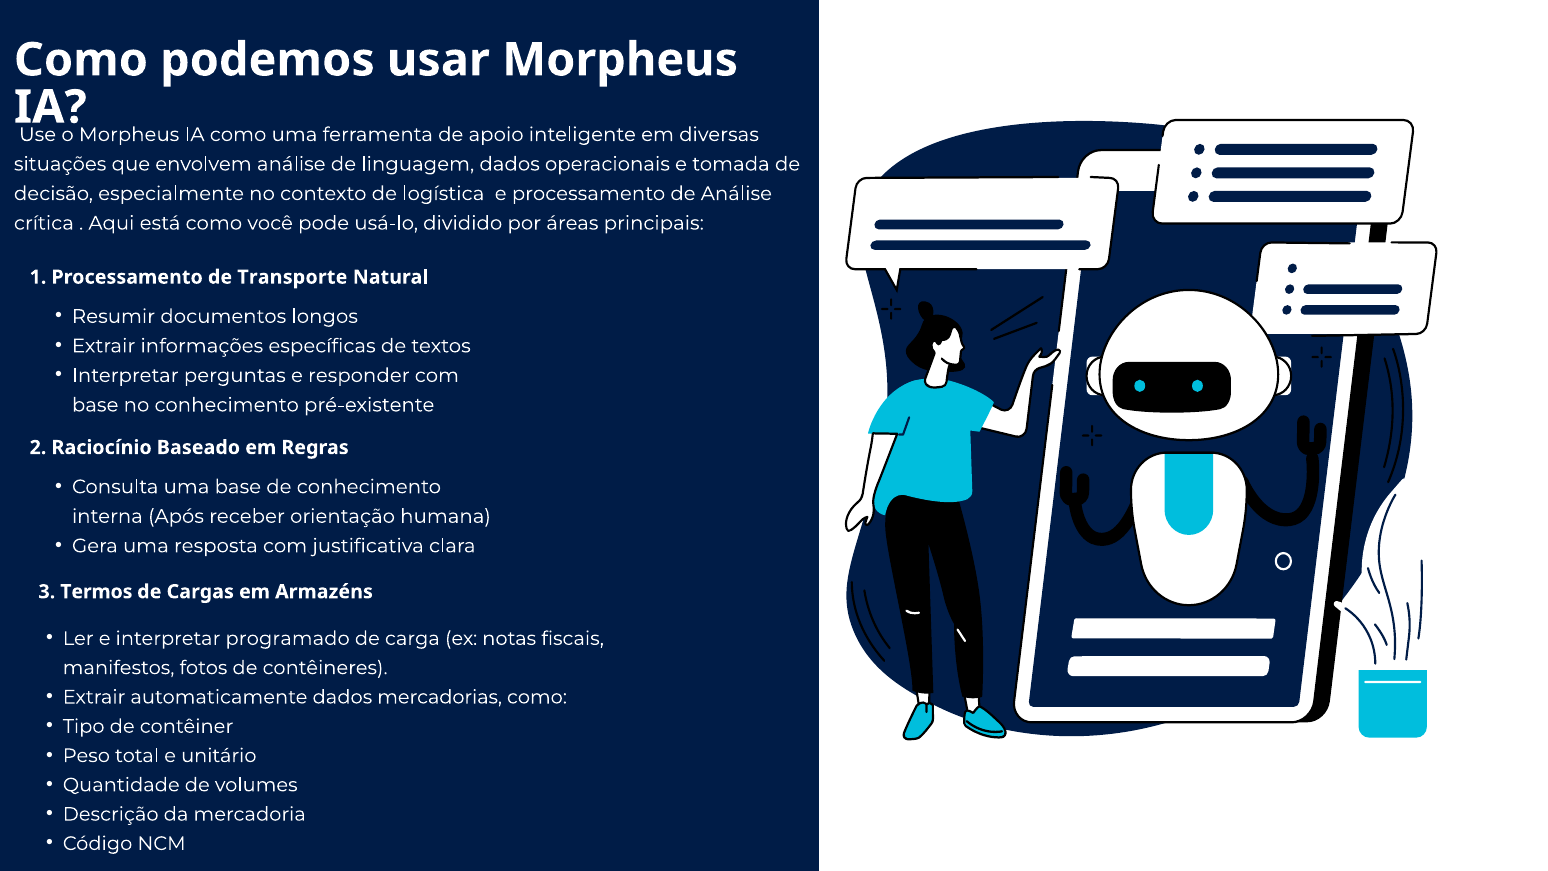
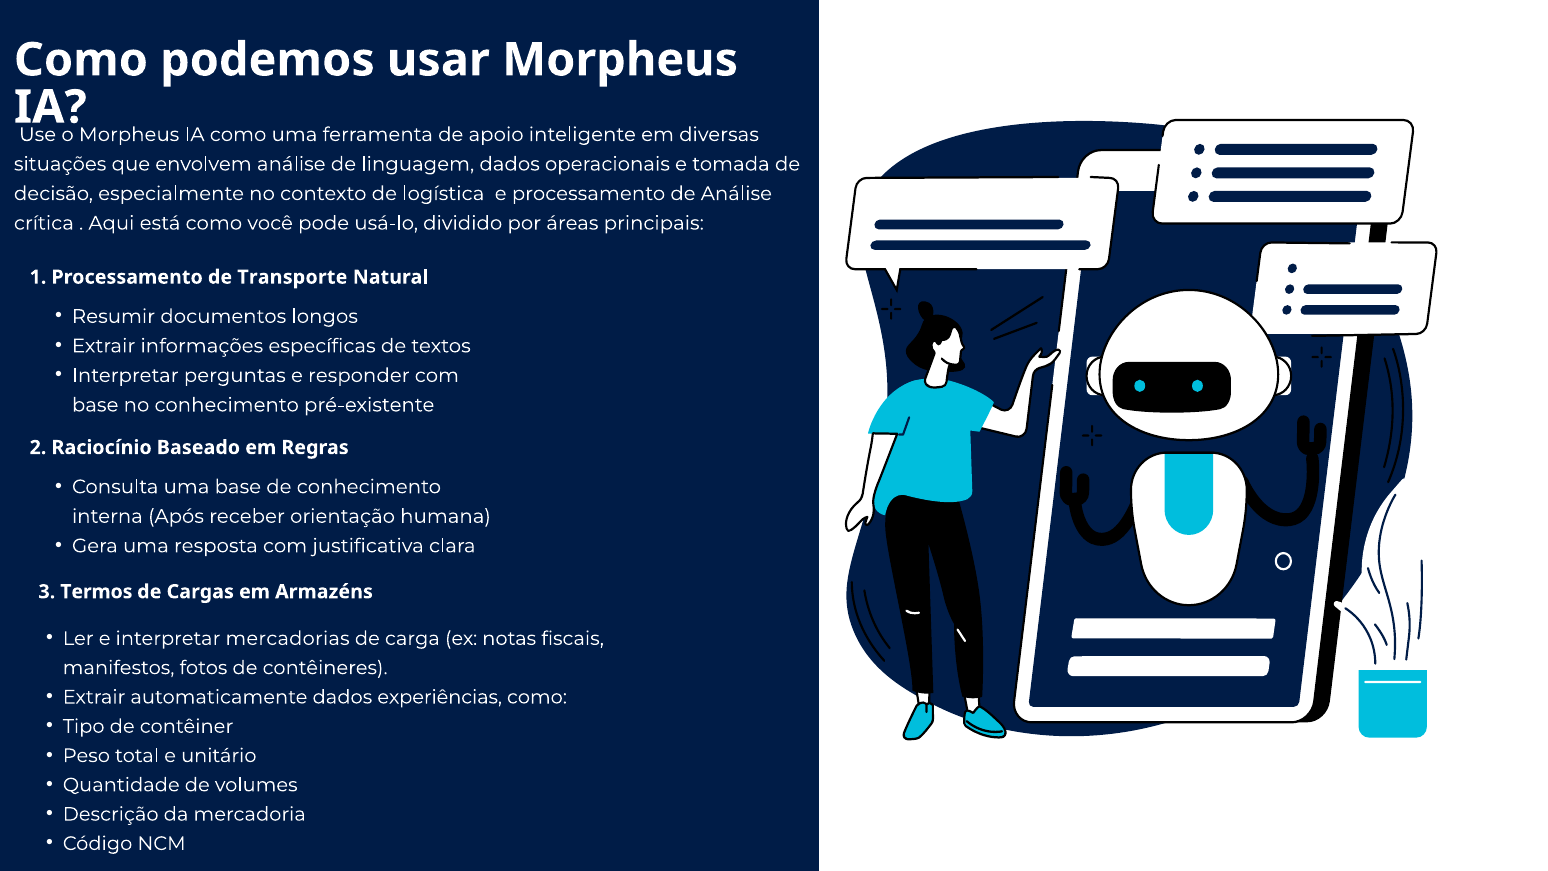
programado: programado -> mercadorias
mercadorias: mercadorias -> experiências
